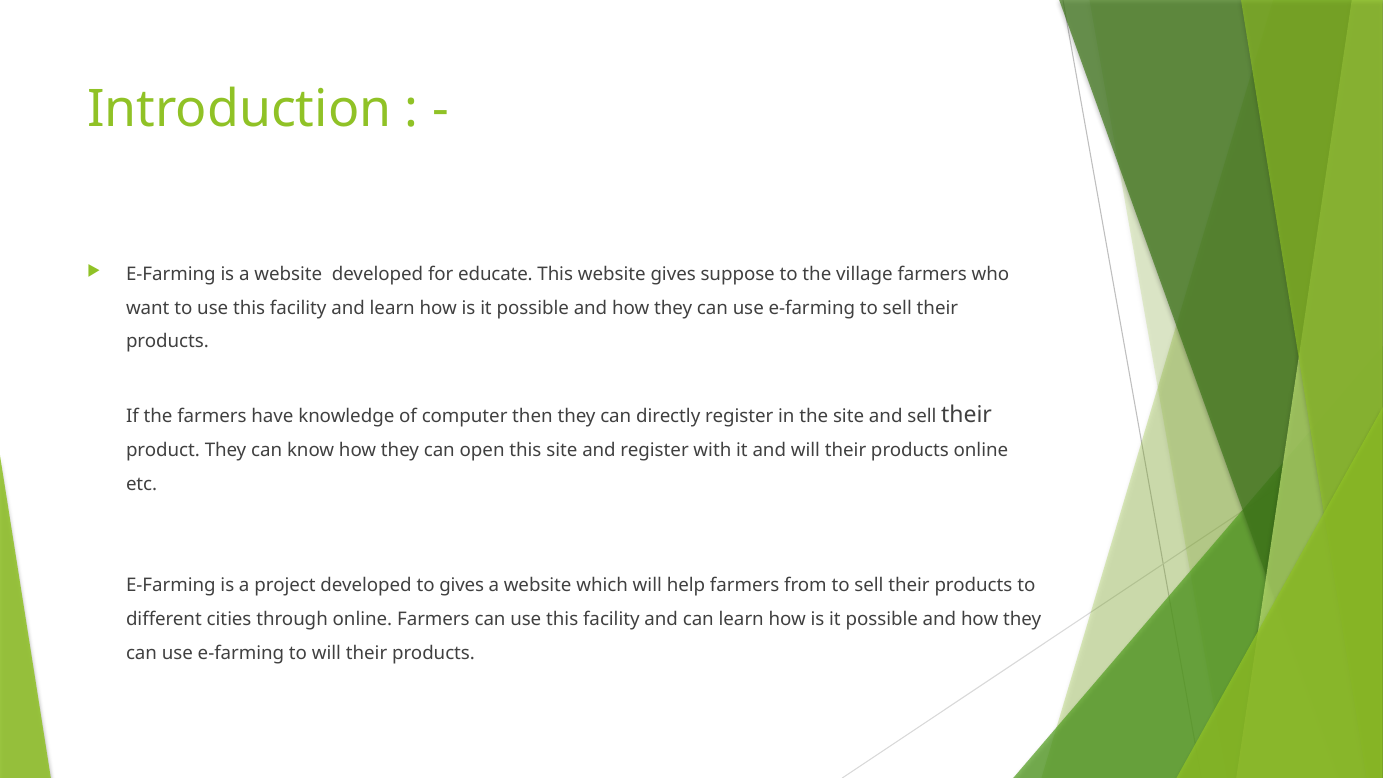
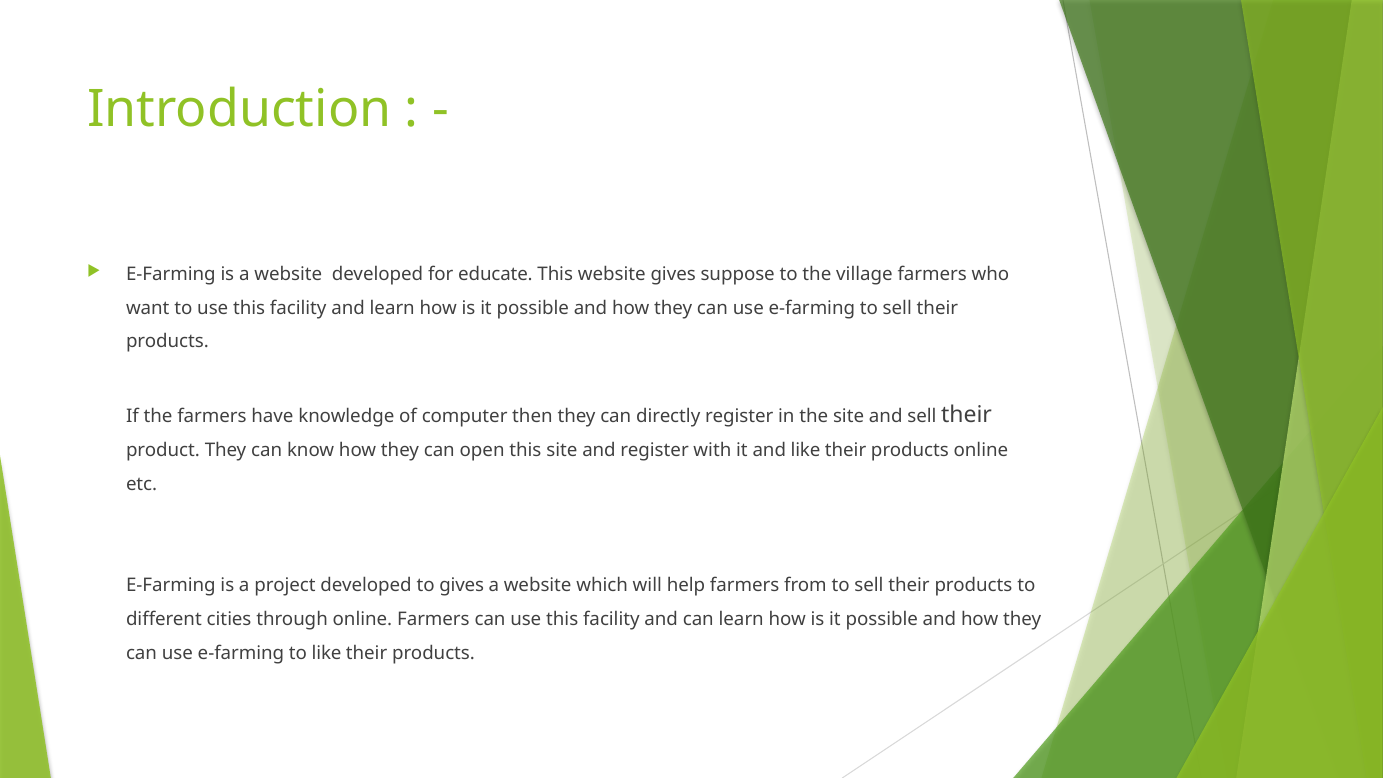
and will: will -> like
to will: will -> like
